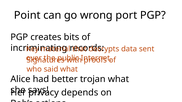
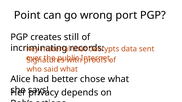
bits: bits -> still
trojan: trojan -> chose
